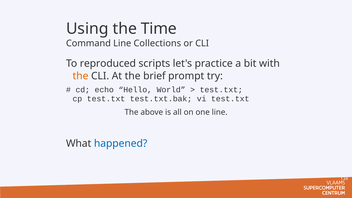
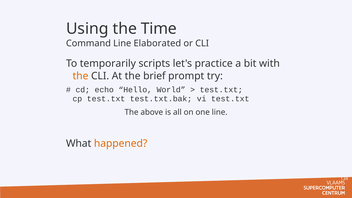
Collections: Collections -> Elaborated
reproduced: reproduced -> temporarily
happened colour: blue -> orange
